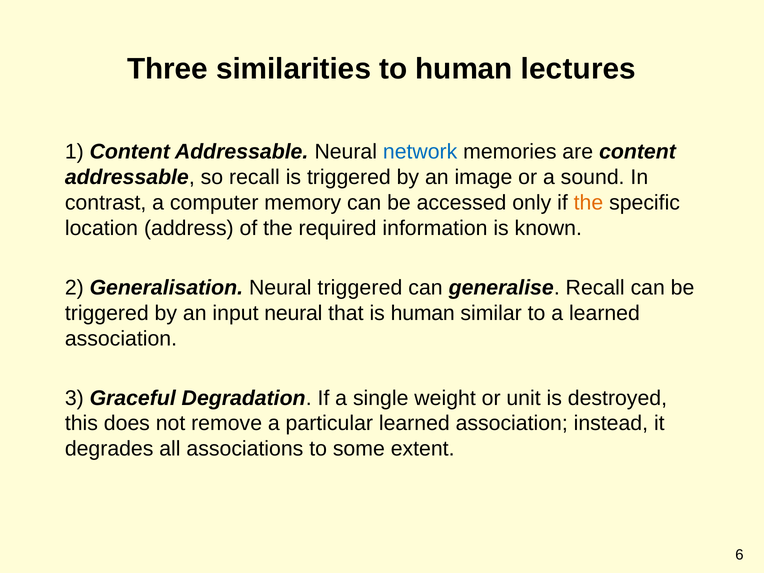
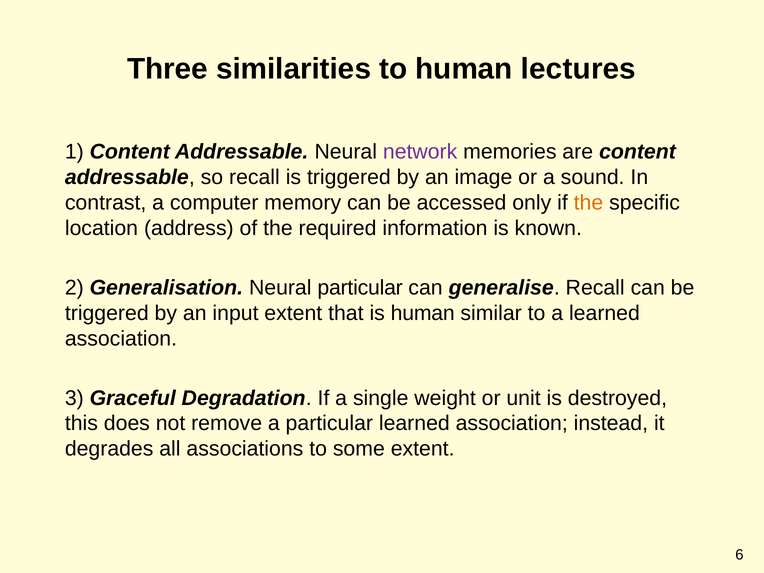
network colour: blue -> purple
Neural triggered: triggered -> particular
input neural: neural -> extent
